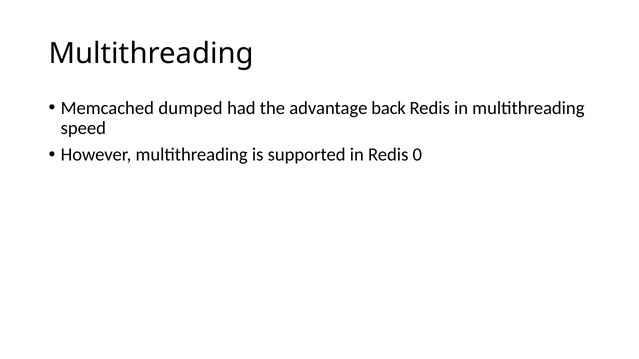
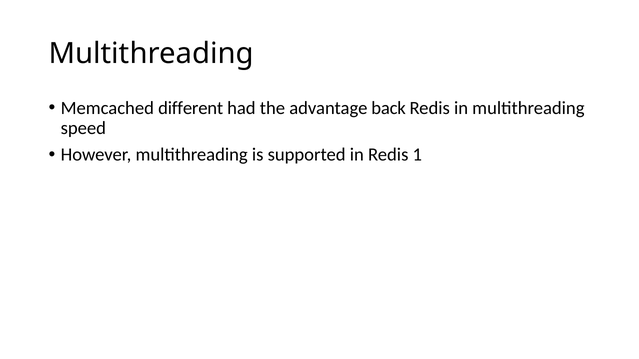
dumped: dumped -> different
0: 0 -> 1
